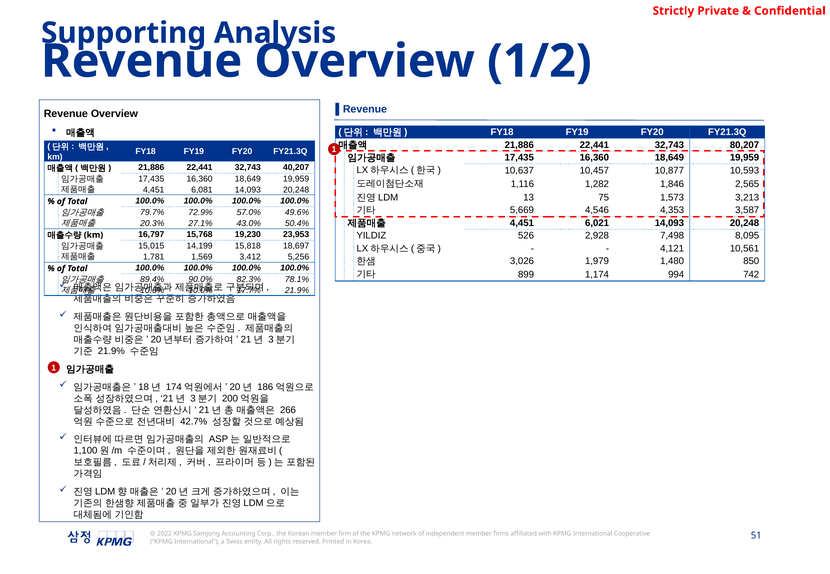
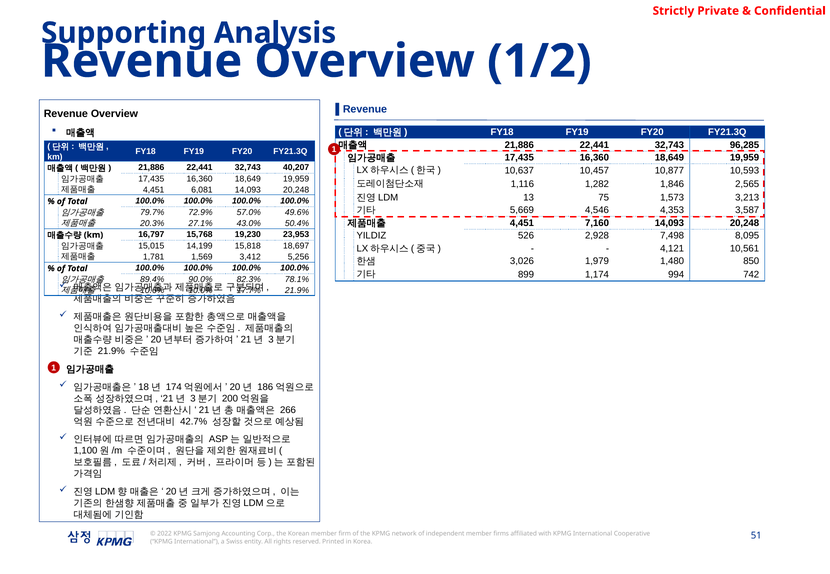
80,207: 80,207 -> 96,285
6,021: 6,021 -> 7,160
